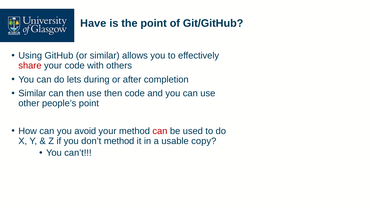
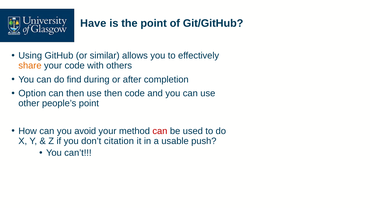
share colour: red -> orange
lets: lets -> find
Similar at (32, 93): Similar -> Option
don’t method: method -> citation
copy: copy -> push
